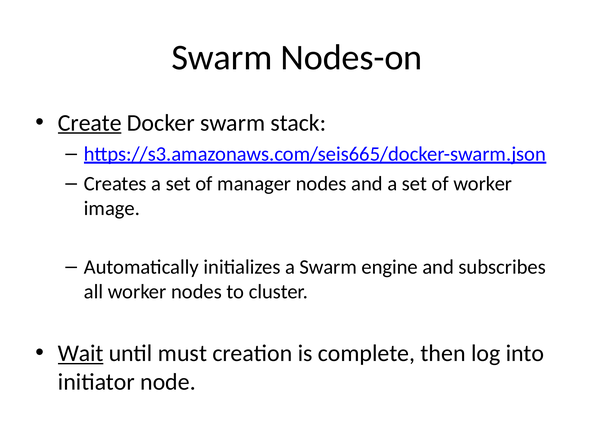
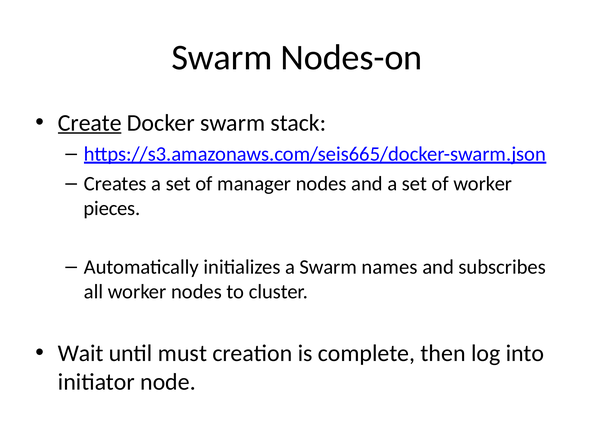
image: image -> pieces
engine: engine -> names
Wait underline: present -> none
